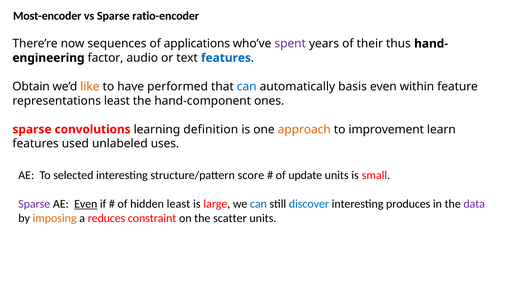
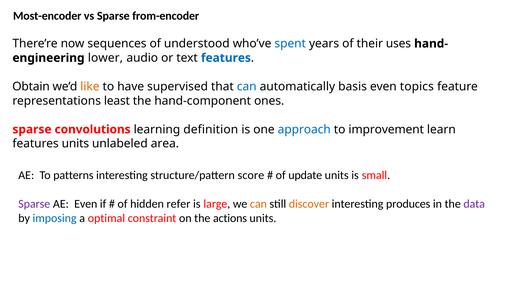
ratio-encoder: ratio-encoder -> from-encoder
applications: applications -> understood
spent colour: purple -> blue
thus: thus -> uses
factor: factor -> lower
performed: performed -> supervised
within: within -> topics
approach colour: orange -> blue
features used: used -> units
uses: uses -> area
selected: selected -> patterns
Even at (86, 204) underline: present -> none
hidden least: least -> refer
can at (258, 204) colour: blue -> orange
discover colour: blue -> orange
imposing colour: orange -> blue
reduces: reduces -> optimal
scatter: scatter -> actions
